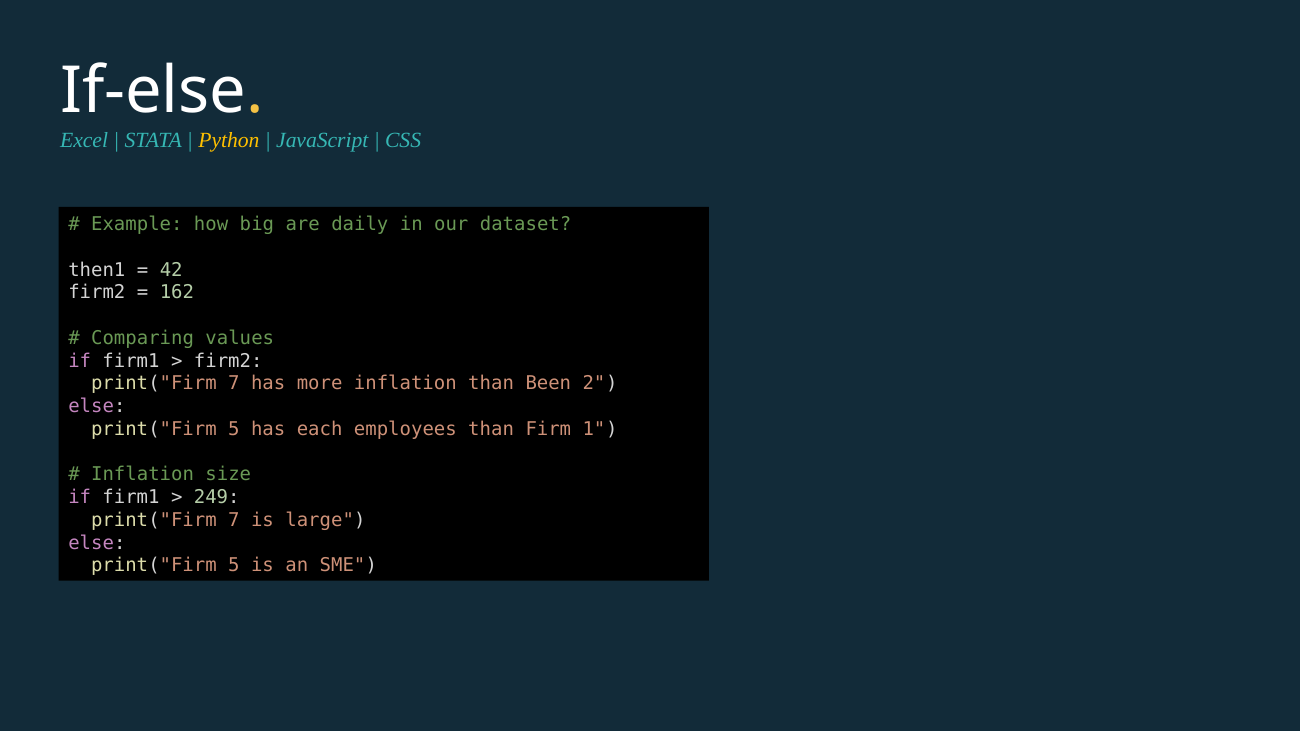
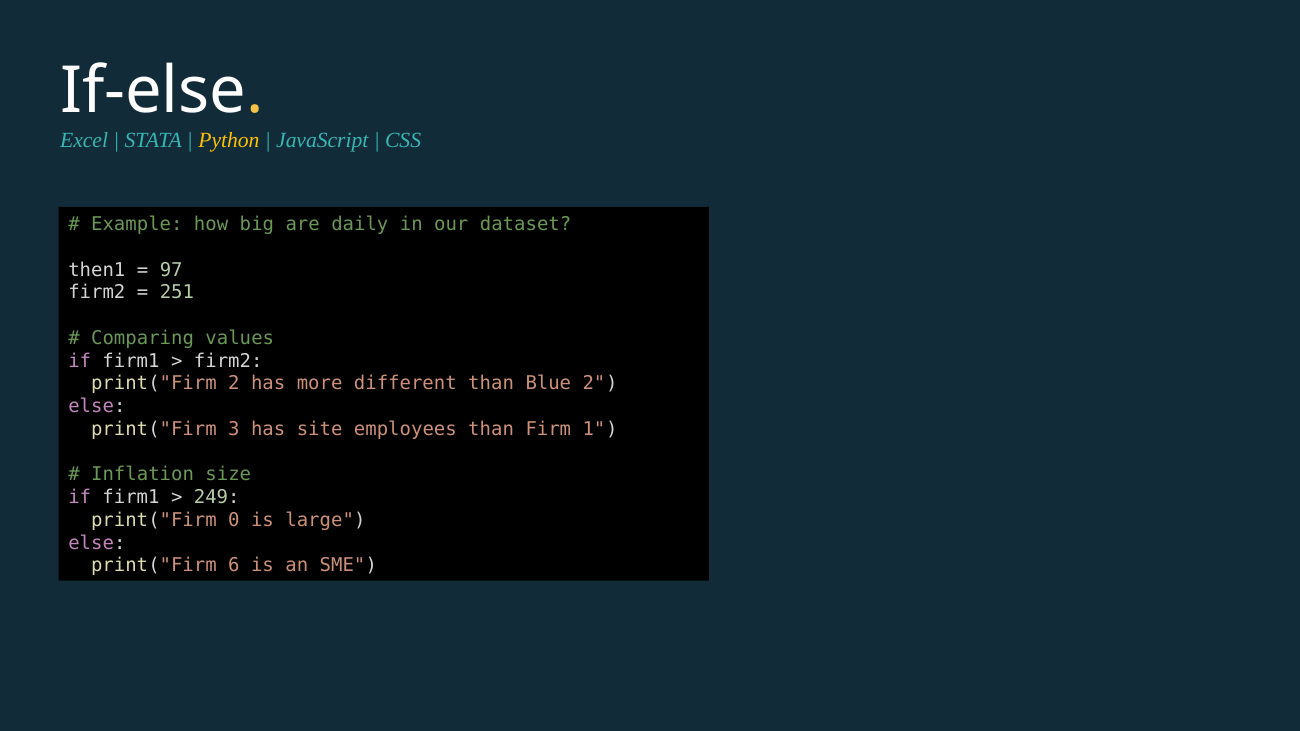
42: 42 -> 97
162: 162 -> 251
7 at (234, 384): 7 -> 2
more inflation: inflation -> different
Been: Been -> Blue
5 at (234, 429): 5 -> 3
each: each -> site
7 at (234, 520): 7 -> 0
5 at (234, 566): 5 -> 6
